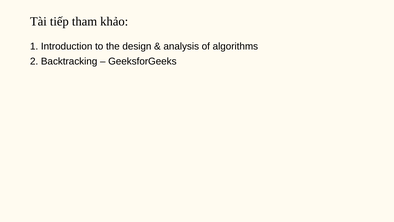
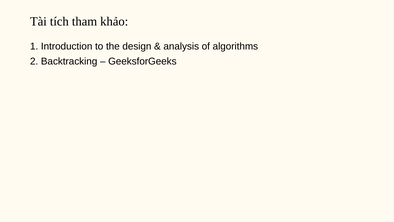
tiếp: tiếp -> tích
